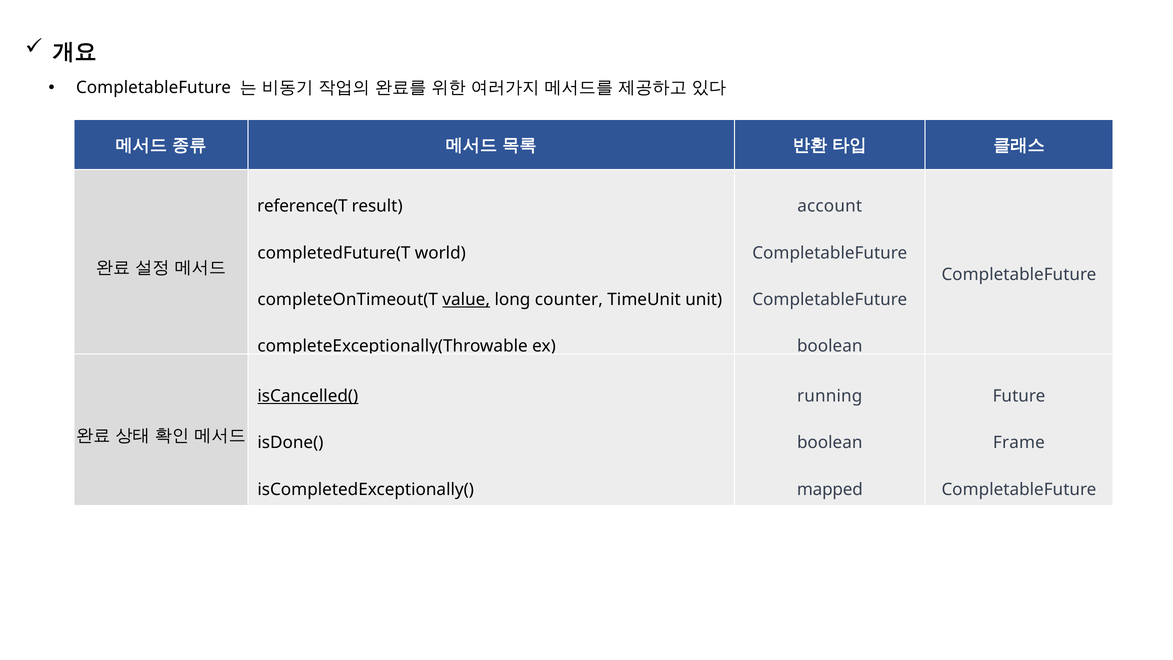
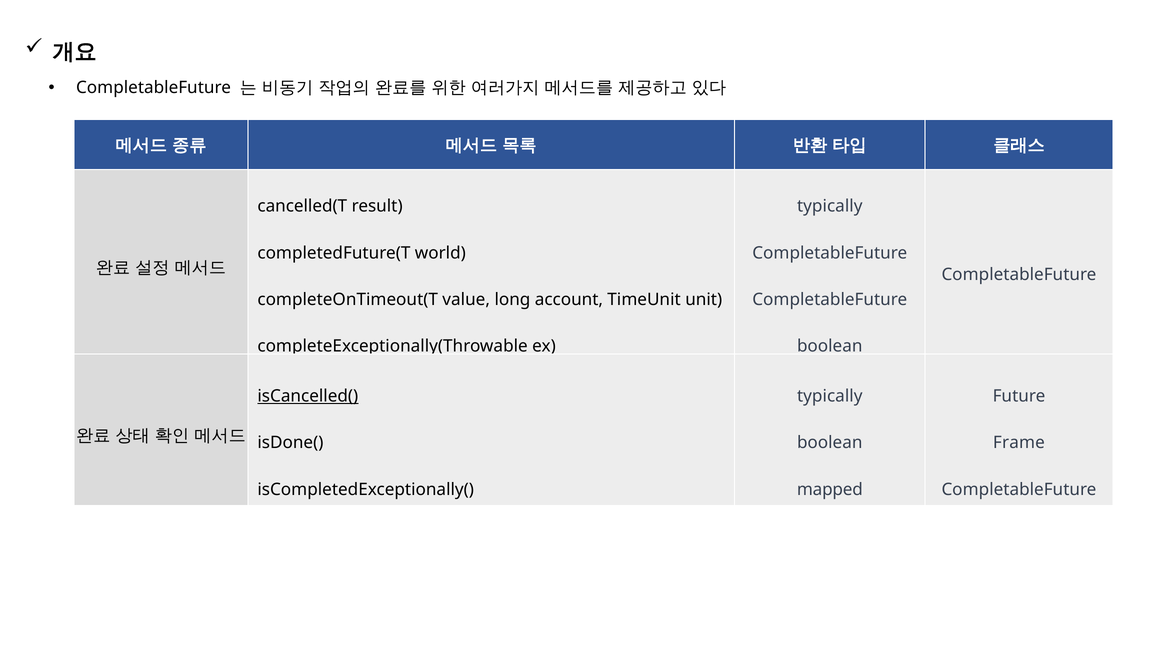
reference(T: reference(T -> cancelled(T
account at (830, 206): account -> typically
value underline: present -> none
counter: counter -> account
running at (830, 396): running -> typically
